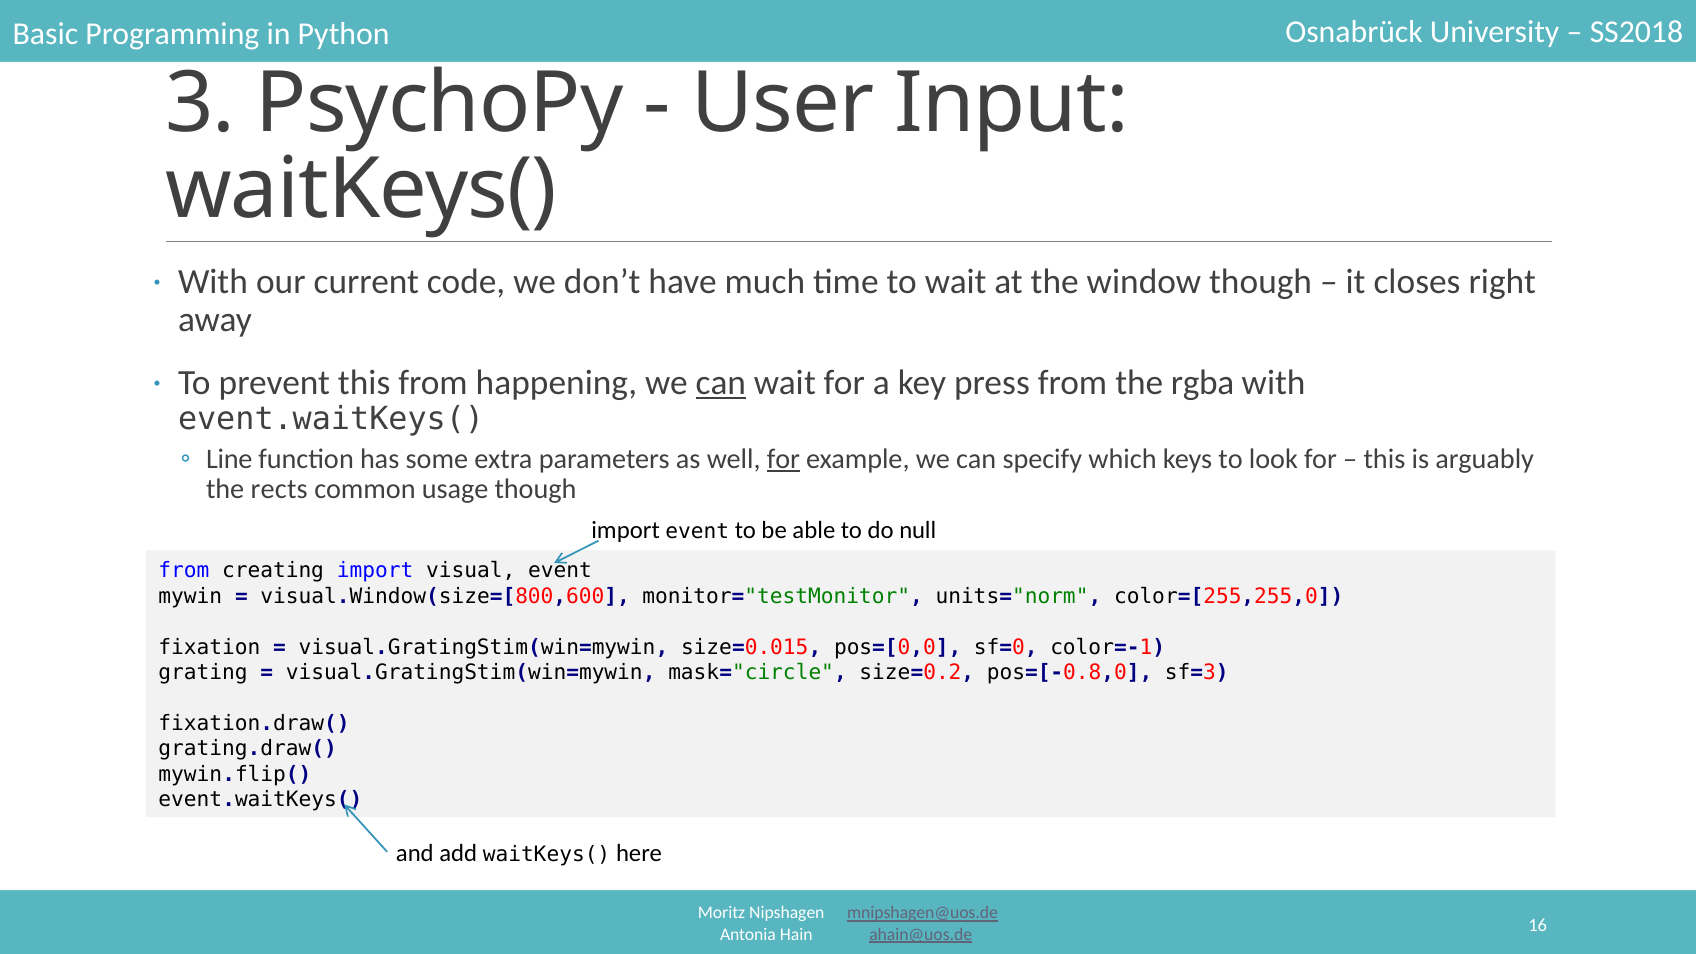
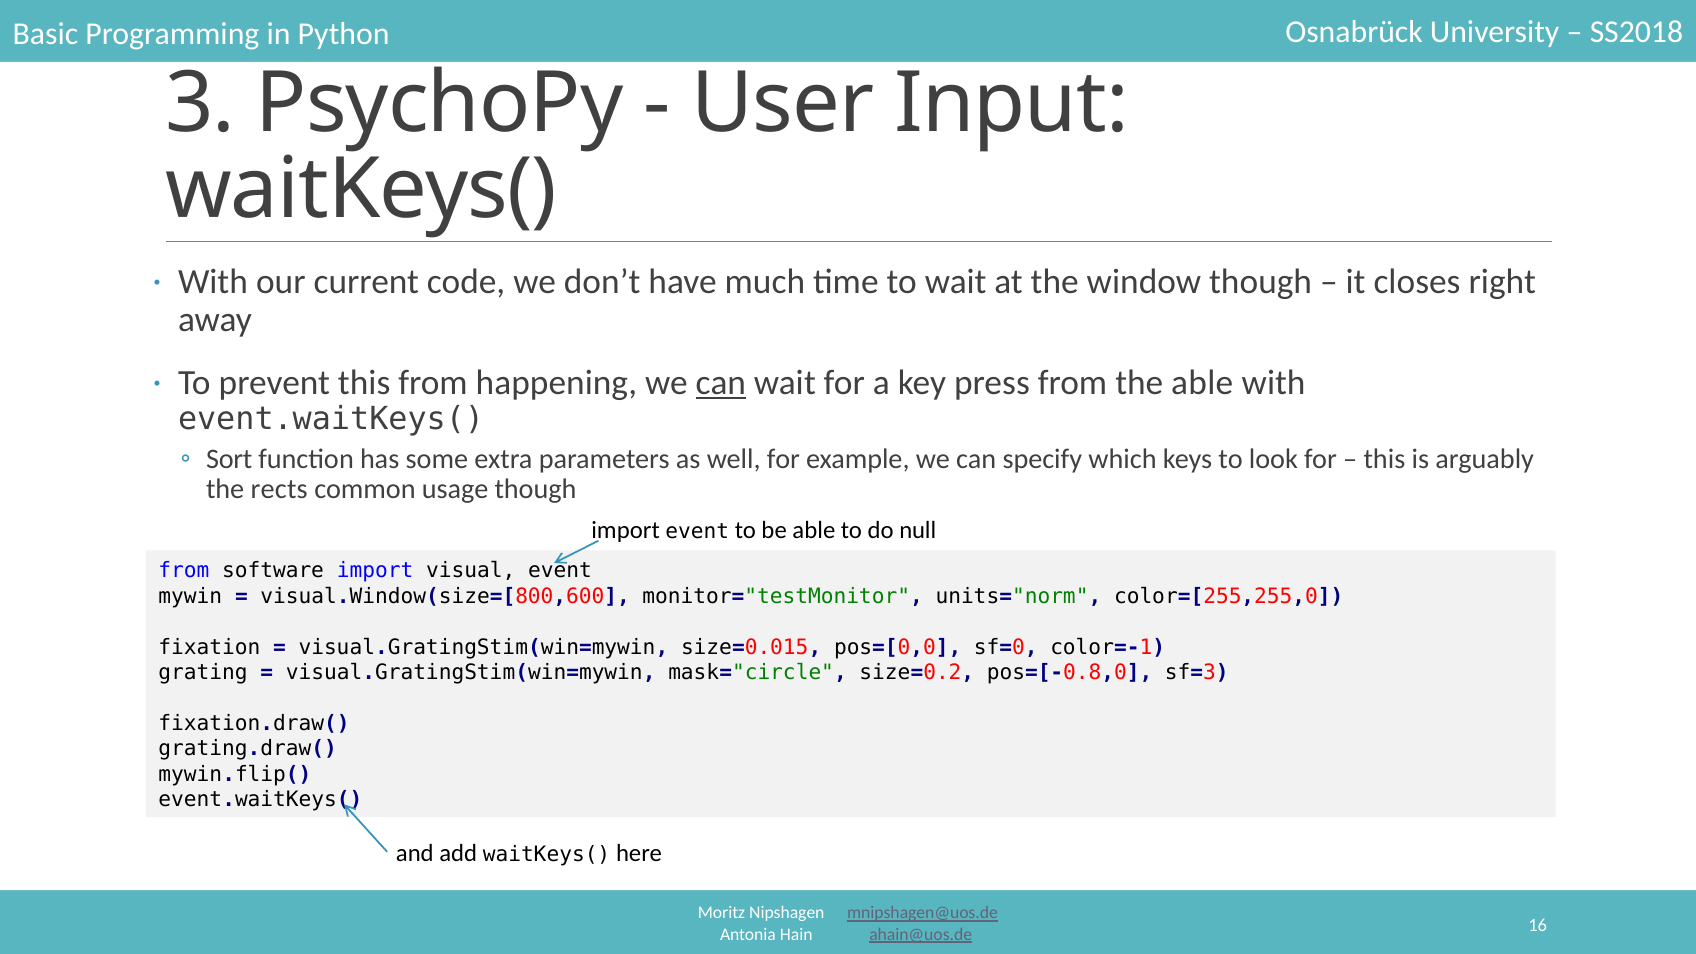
the rgba: rgba -> able
Line: Line -> Sort
for at (783, 459) underline: present -> none
creating: creating -> software
